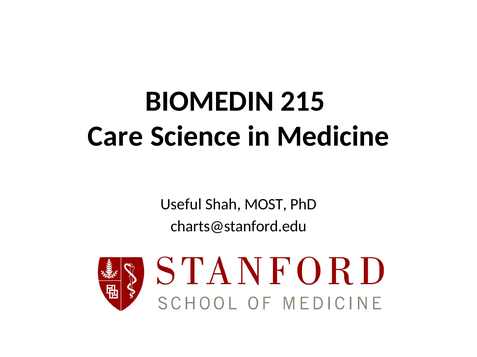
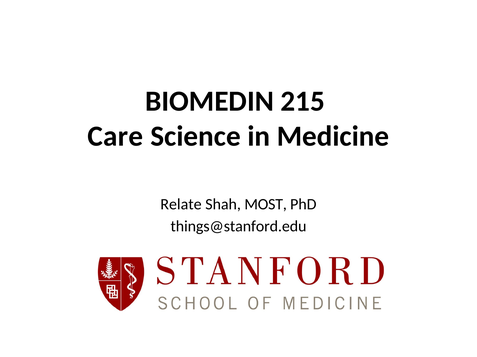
Useful: Useful -> Relate
charts@stanford.edu: charts@stanford.edu -> things@stanford.edu
